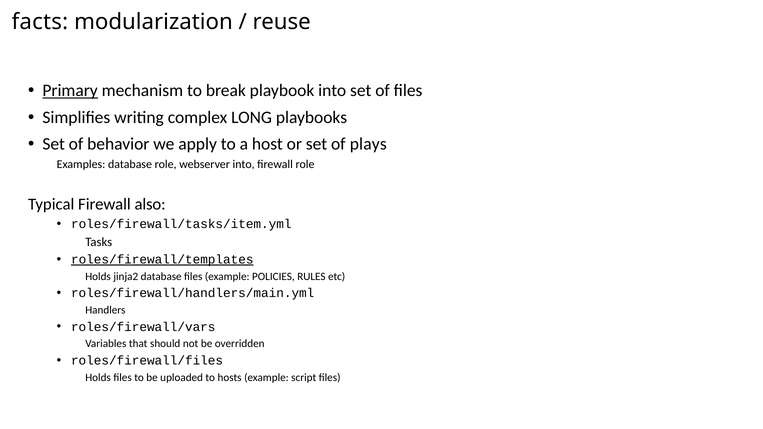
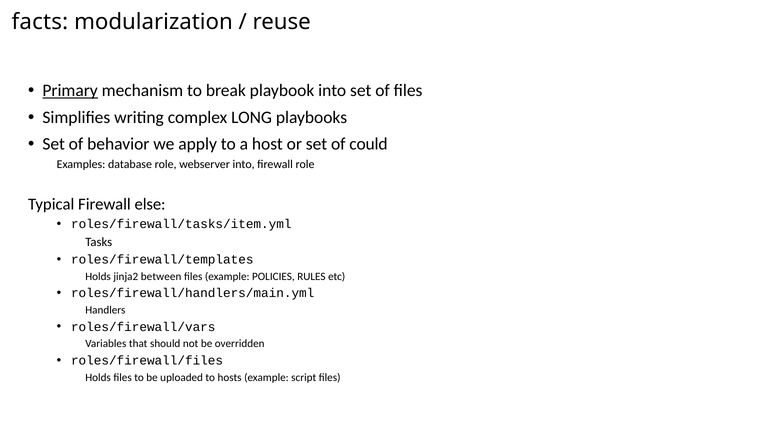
plays: plays -> could
also: also -> else
roles/firewall/templates underline: present -> none
jinja2 database: database -> between
